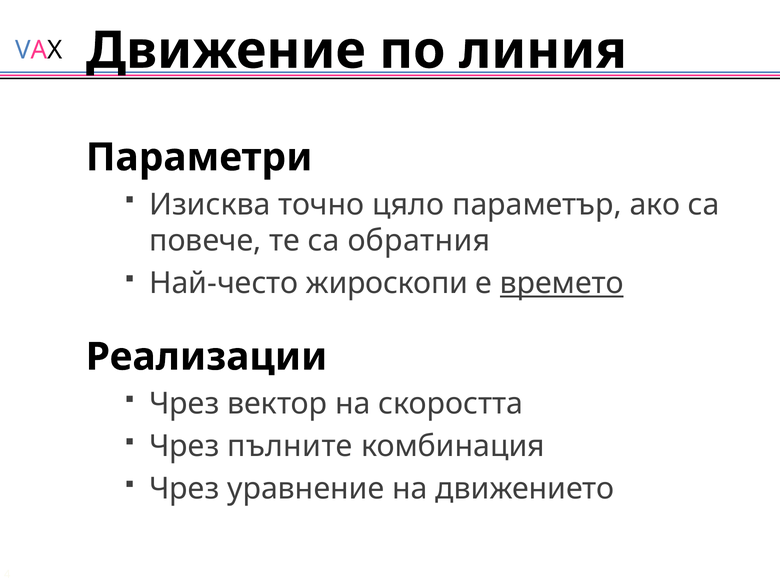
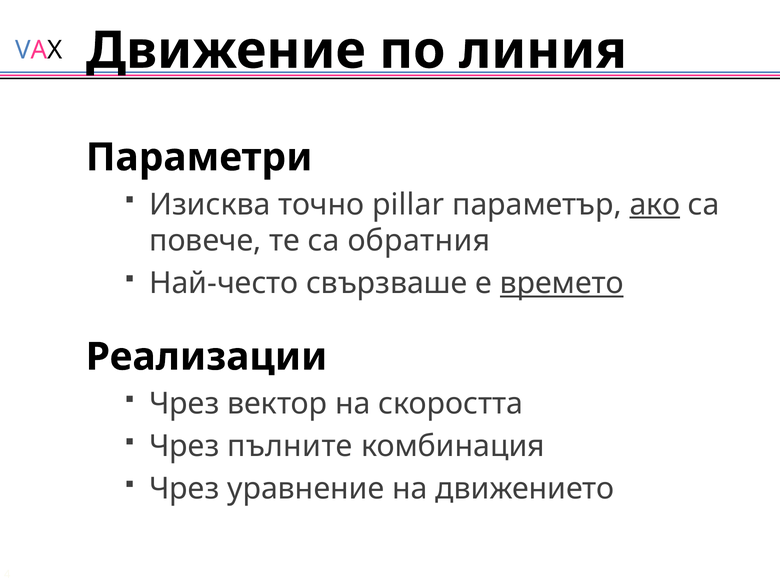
цяло: цяло -> pillar
ако underline: none -> present
жироскопи: жироскопи -> свързваше
